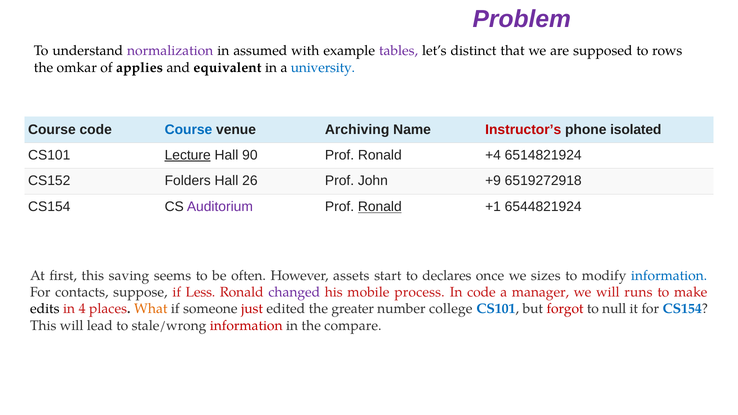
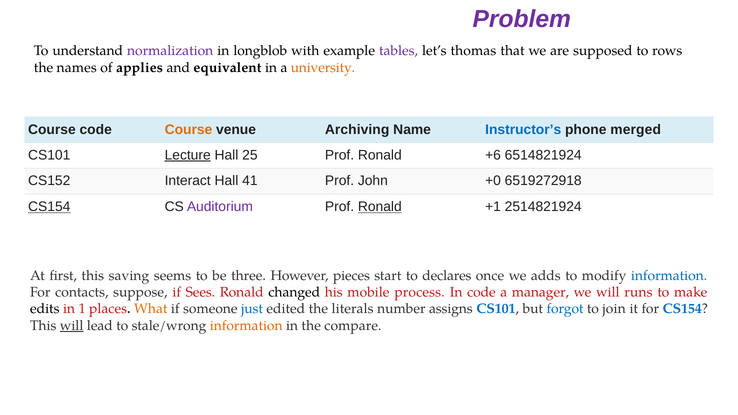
assumed: assumed -> longblob
distinct: distinct -> thomas
omkar: omkar -> names
university colour: blue -> orange
Course at (188, 130) colour: blue -> orange
Instructor’s colour: red -> blue
isolated: isolated -> merged
90: 90 -> 25
+4: +4 -> +6
Folders: Folders -> Interact
26: 26 -> 41
+9: +9 -> +0
CS154 at (49, 207) underline: none -> present
6544821924: 6544821924 -> 2514821924
often: often -> three
assets: assets -> pieces
sizes: sizes -> adds
Less: Less -> Sees
changed colour: purple -> black
4: 4 -> 1
just colour: red -> blue
greater: greater -> literals
college: college -> assigns
forgot colour: red -> blue
null: null -> join
will at (72, 326) underline: none -> present
information at (246, 326) colour: red -> orange
